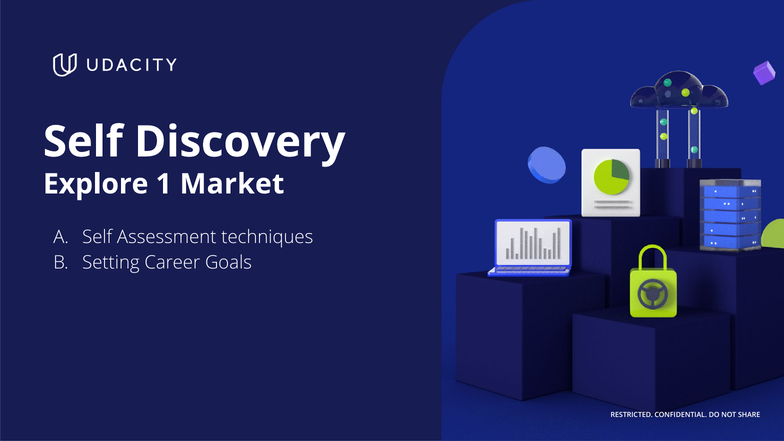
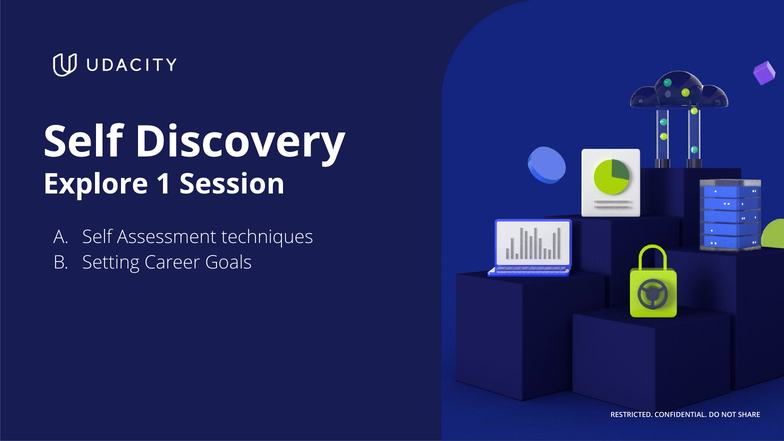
Market: Market -> Session
